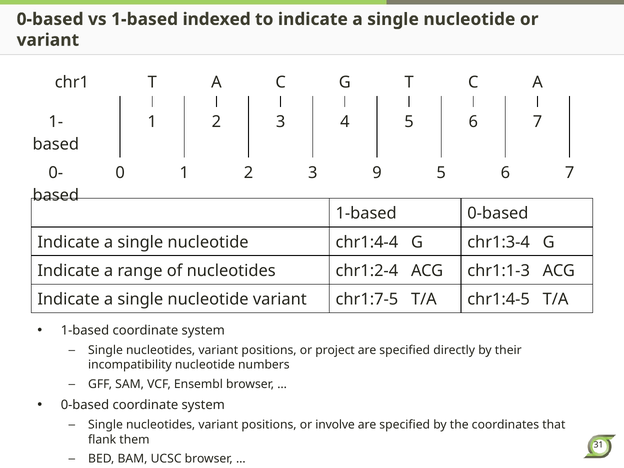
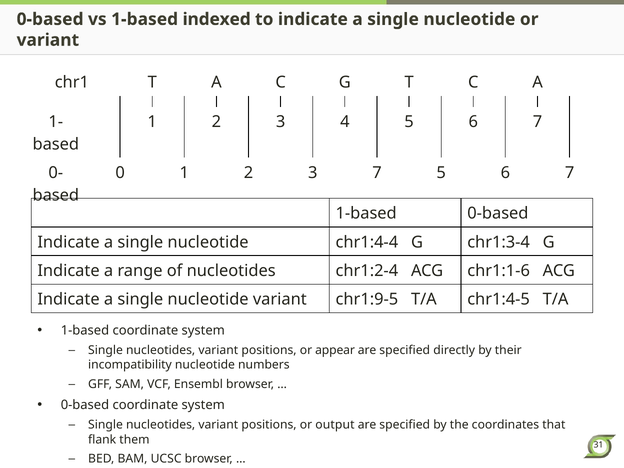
3 9: 9 -> 7
chr1:1-3: chr1:1-3 -> chr1:1-6
chr1:7-5: chr1:7-5 -> chr1:9-5
project: project -> appear
involve: involve -> output
